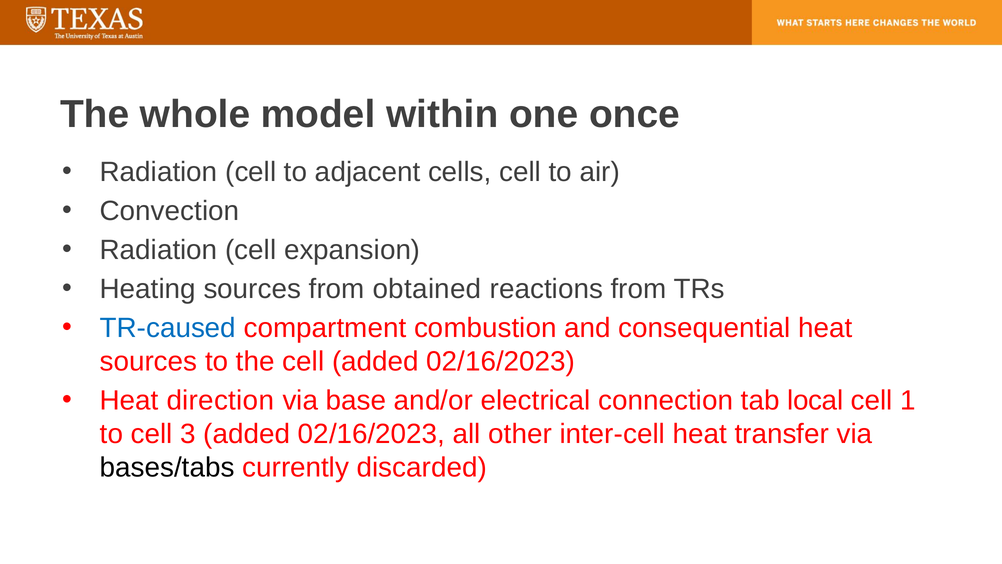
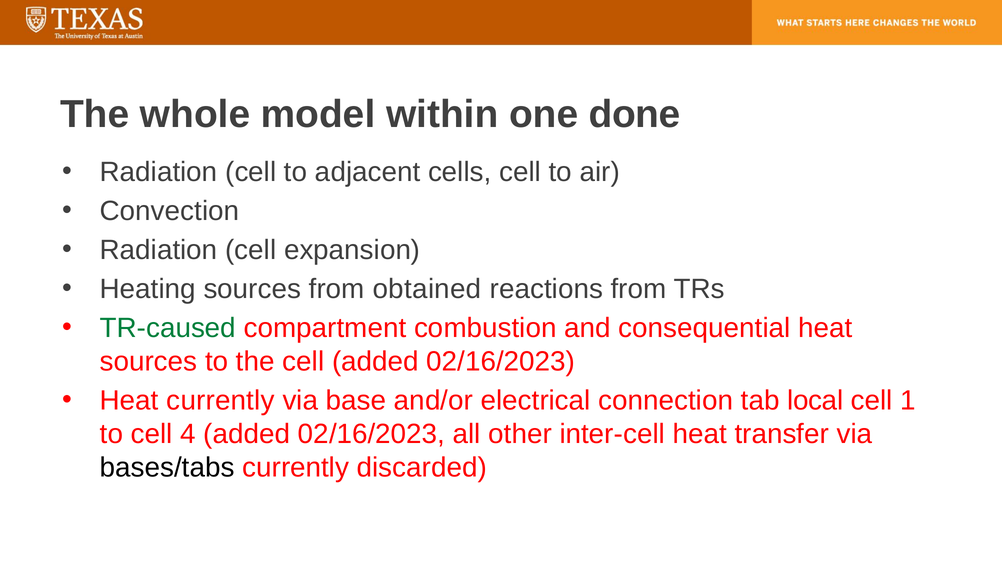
once: once -> done
TR-caused colour: blue -> green
Heat direction: direction -> currently
3: 3 -> 4
